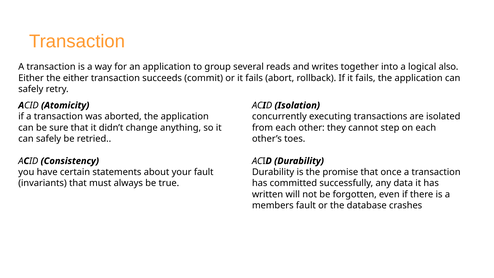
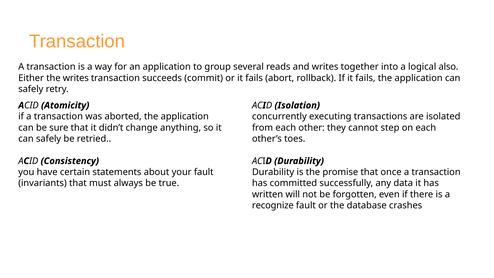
the either: either -> writes
members: members -> recognize
